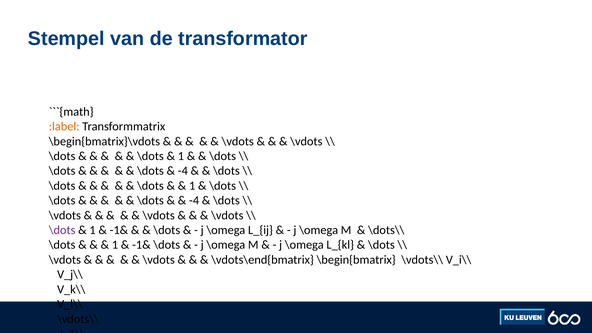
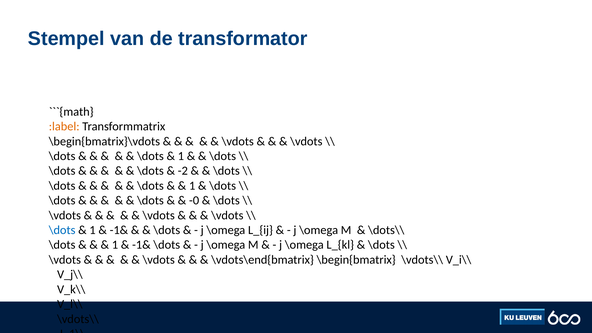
-4 at (183, 171): -4 -> -2
-4 at (194, 200): -4 -> -0
\dots at (62, 230) colour: purple -> blue
